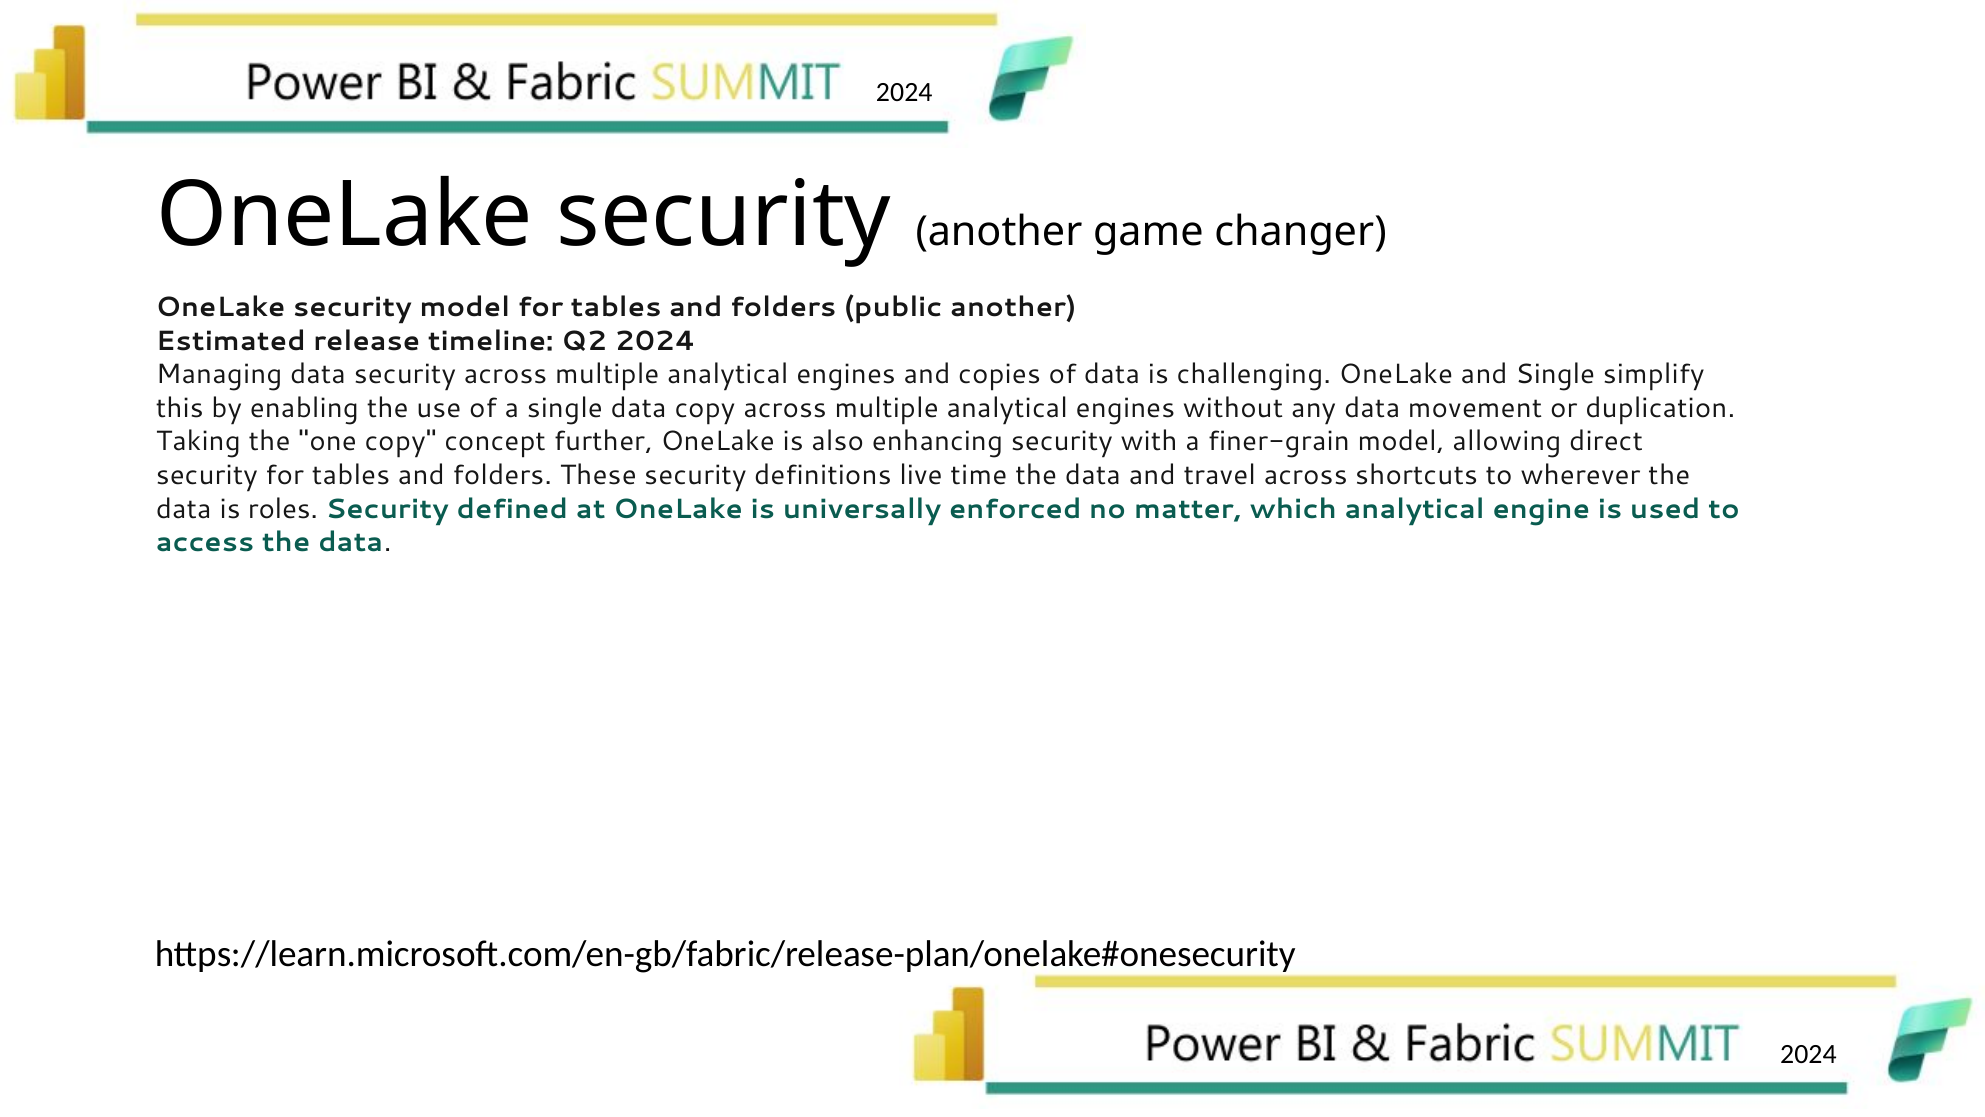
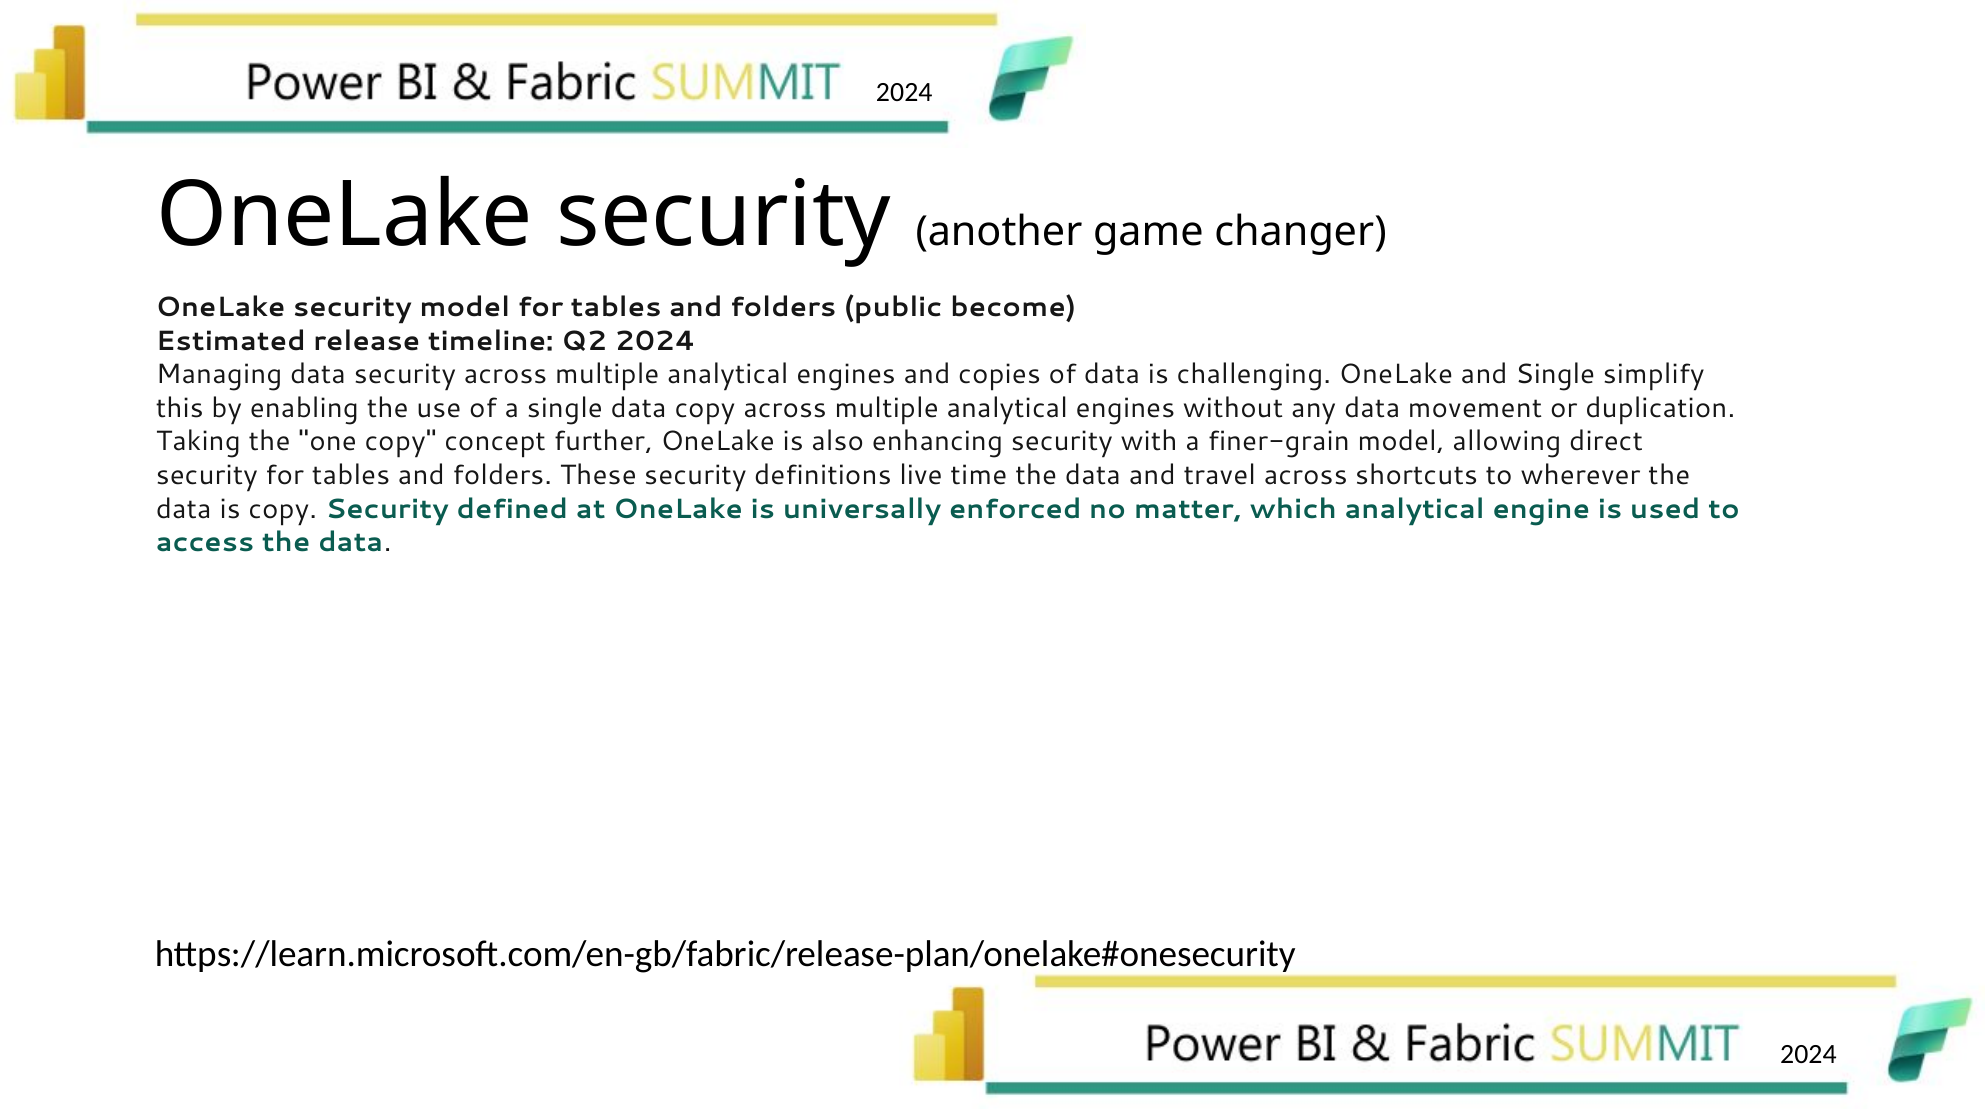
public another: another -> become
is roles: roles -> copy
